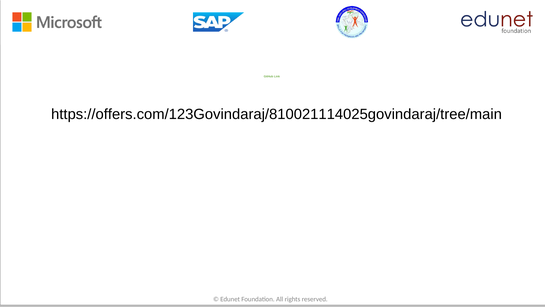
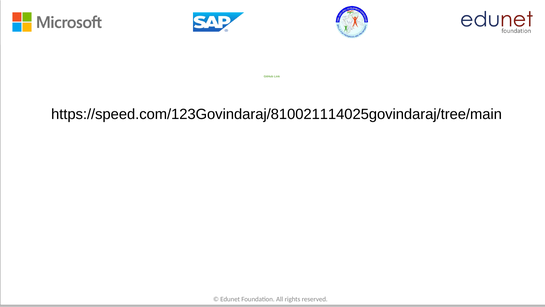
https://offers.com/123Govindaraj/810021114025govindaraj/tree/main: https://offers.com/123Govindaraj/810021114025govindaraj/tree/main -> https://speed.com/123Govindaraj/810021114025govindaraj/tree/main
